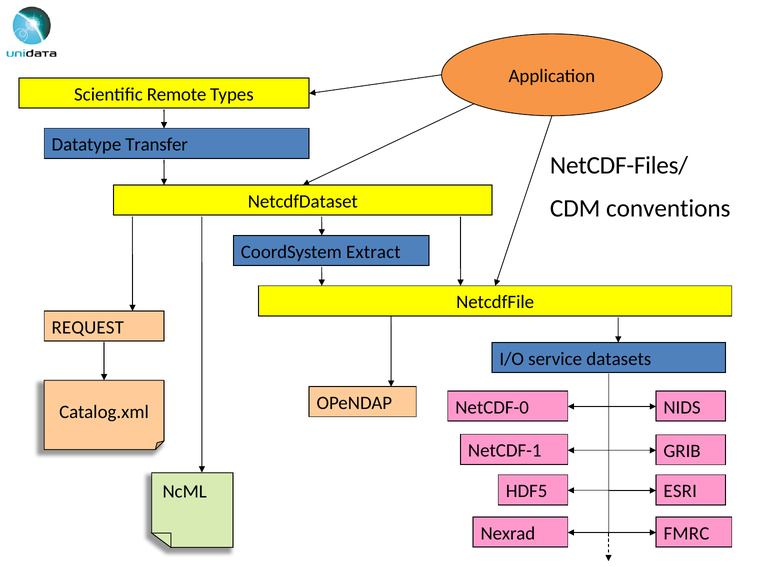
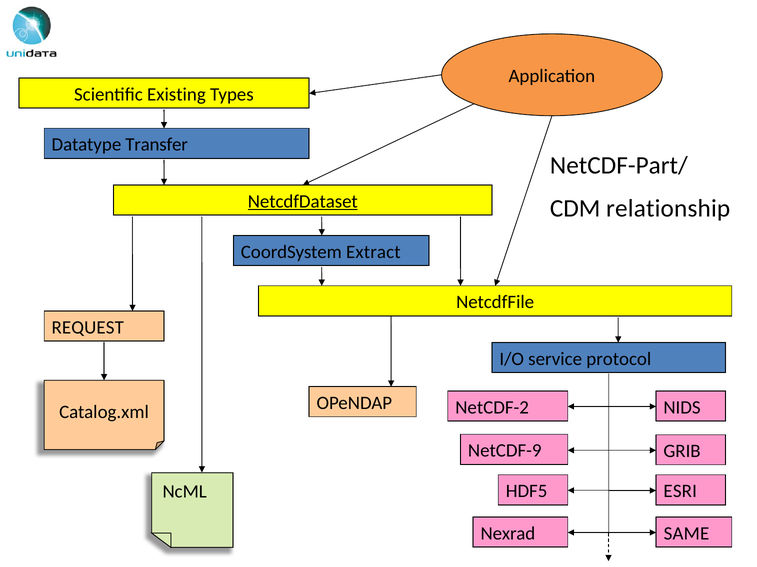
Remote: Remote -> Existing
NetCDF-Files/: NetCDF-Files/ -> NetCDF-Part/
NetcdfDataset underline: none -> present
conventions: conventions -> relationship
datasets: datasets -> protocol
NetCDF-0: NetCDF-0 -> NetCDF-2
NetCDF-1: NetCDF-1 -> NetCDF-9
FMRC: FMRC -> SAME
